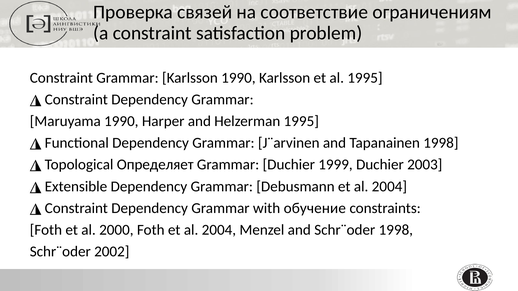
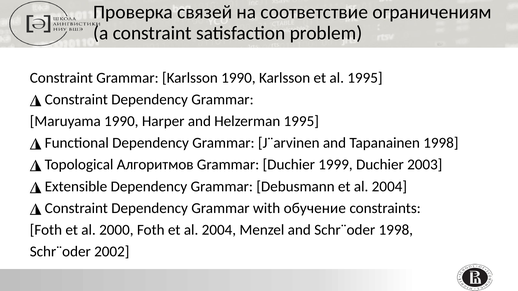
Определяет: Определяет -> Алгоритмов
